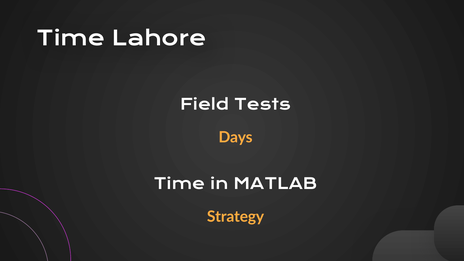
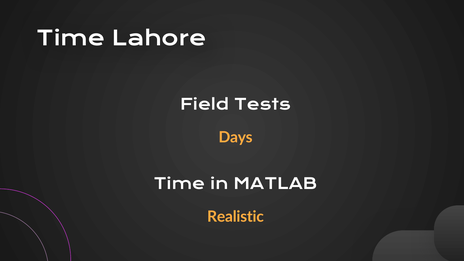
Strategy: Strategy -> Realistic
